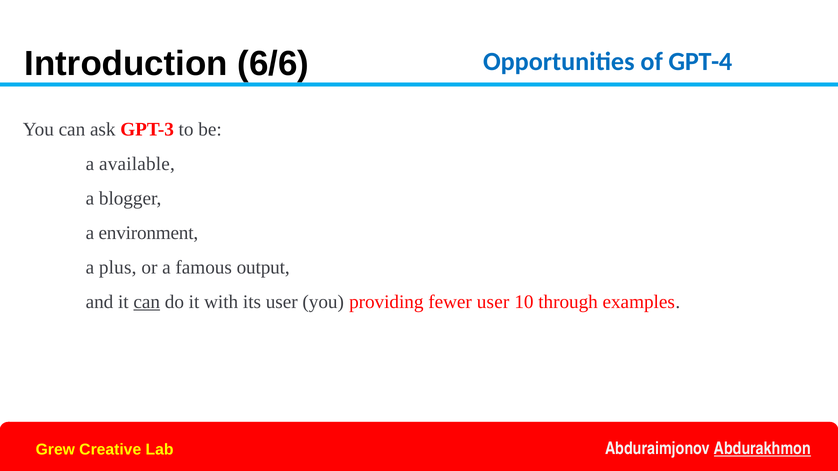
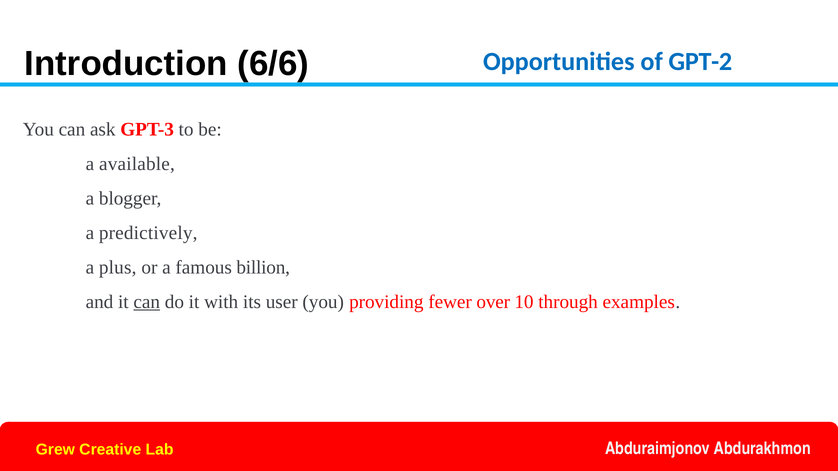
GPT-4: GPT-4 -> GPT-2
environment: environment -> predictively
output: output -> billion
fewer user: user -> over
Abdurakhmon underline: present -> none
